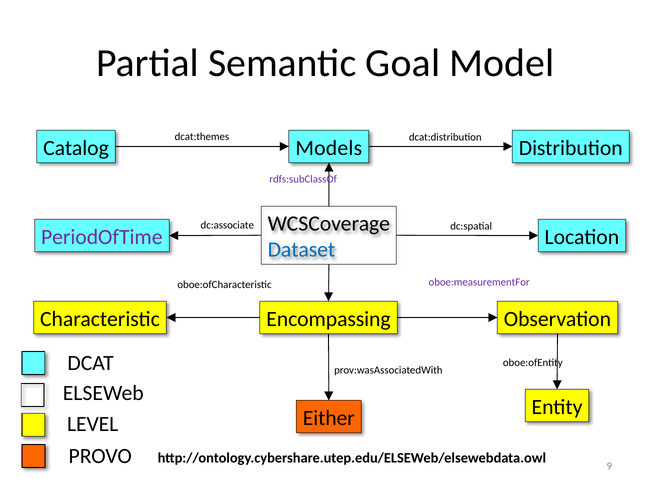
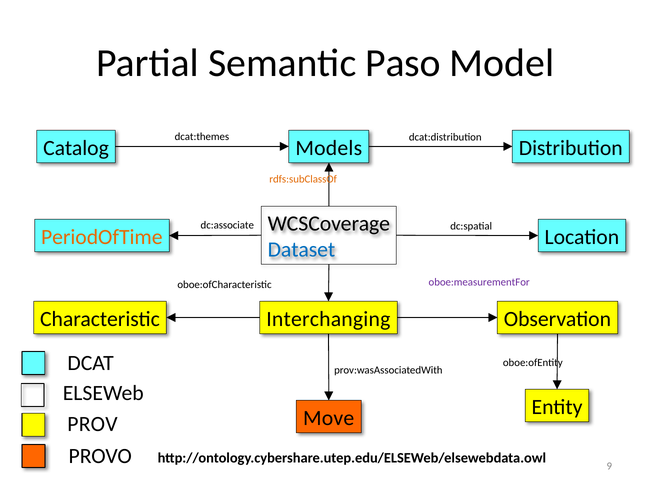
Goal: Goal -> Paso
rdfs:subClassOf colour: purple -> orange
PeriodOfTime colour: purple -> orange
Encompassing: Encompassing -> Interchanging
Either: Either -> Move
LEVEL: LEVEL -> PROV
